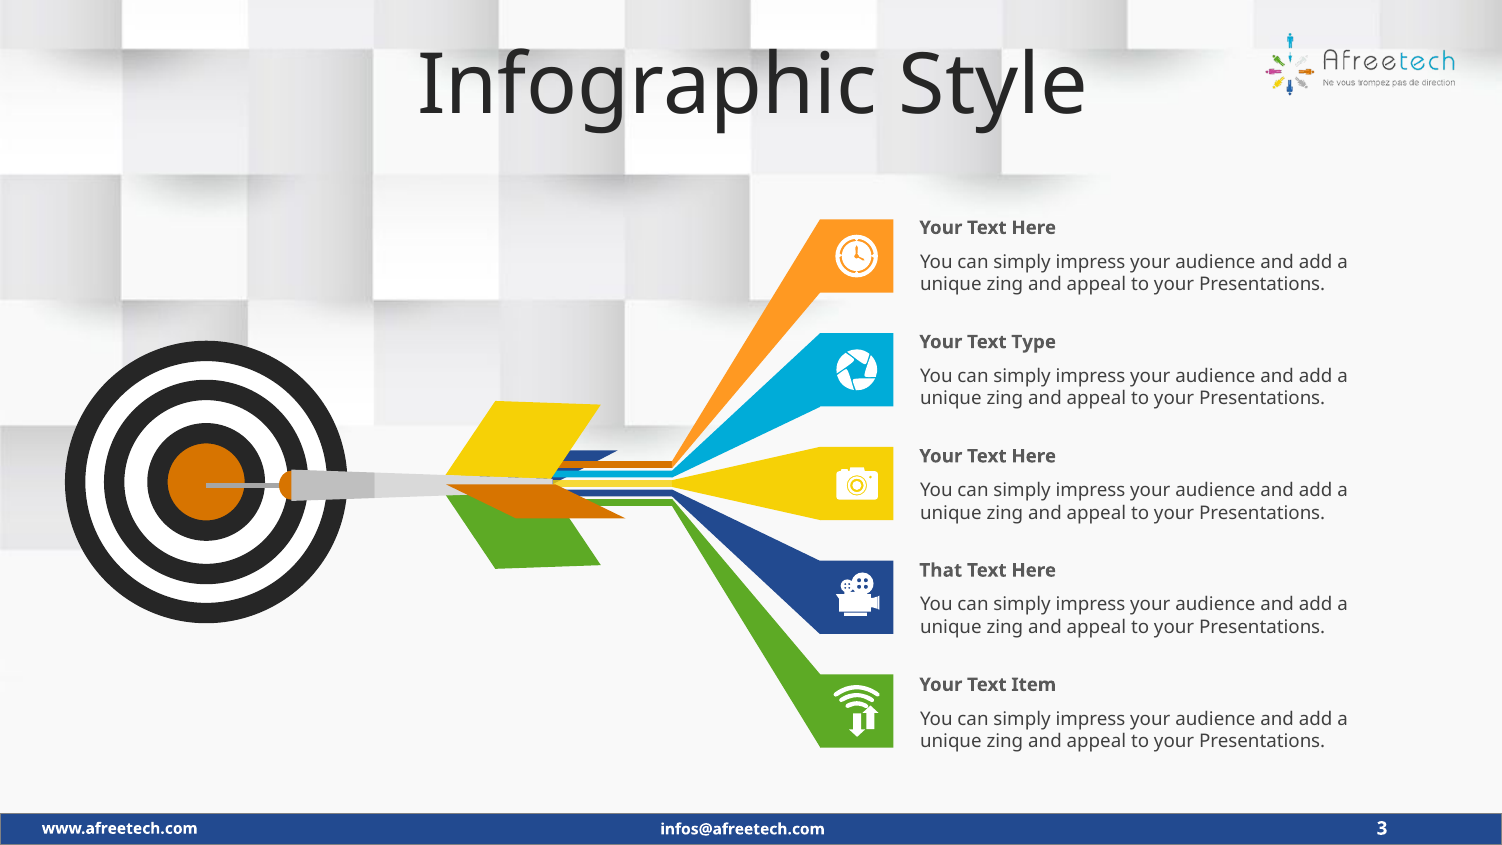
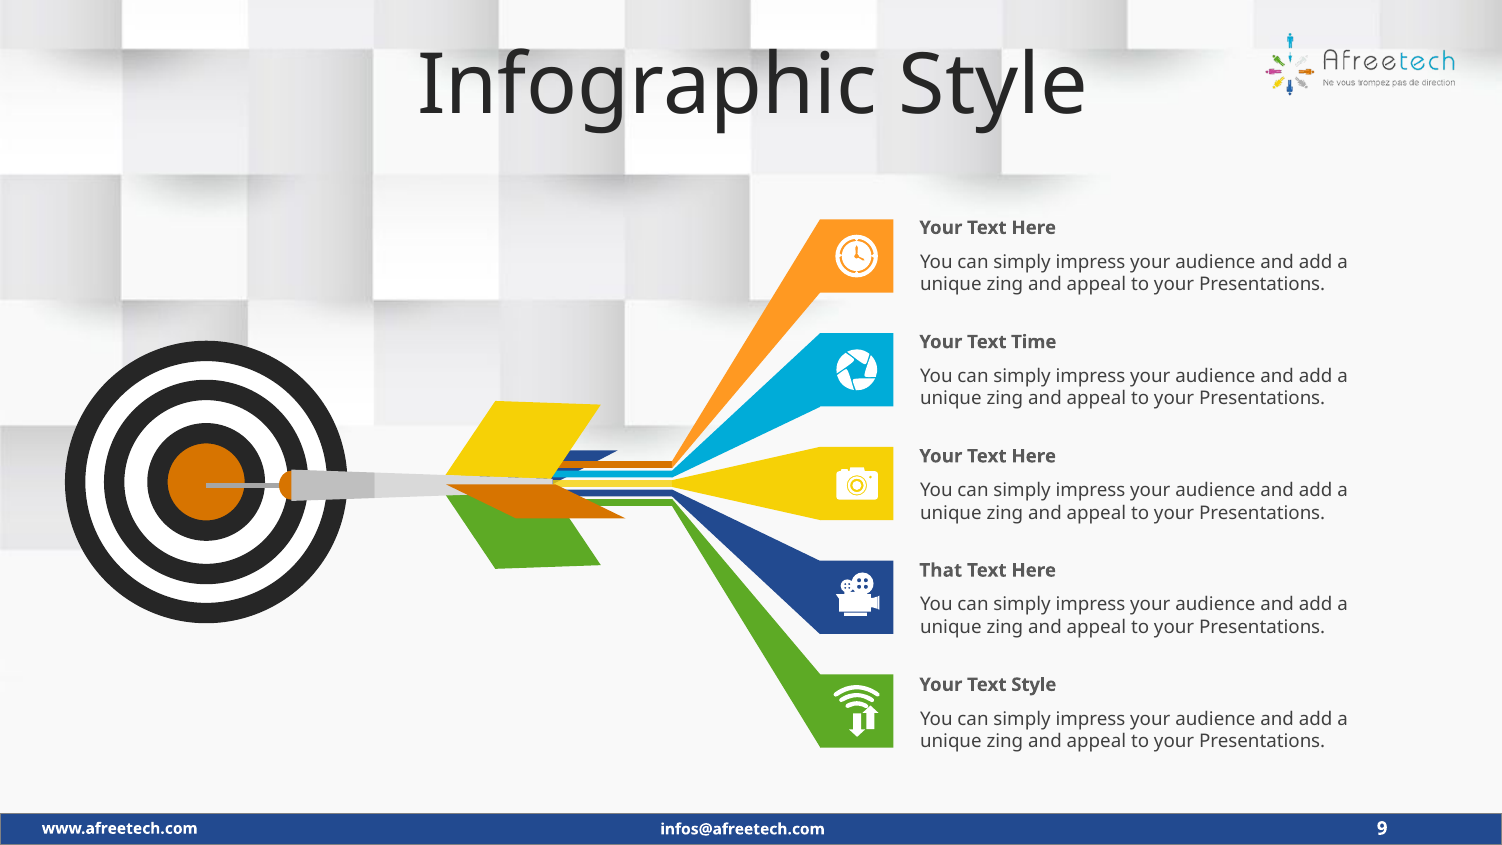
Type: Type -> Time
Text Item: Item -> Style
3: 3 -> 9
